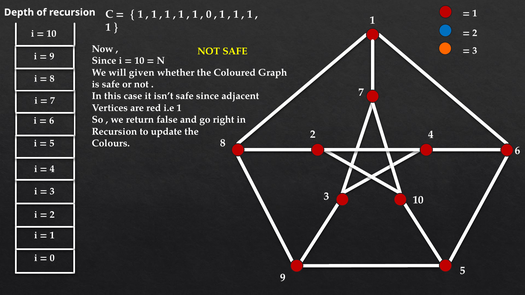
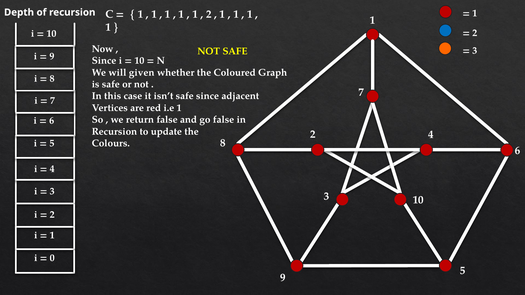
0 at (209, 14): 0 -> 2
go right: right -> false
